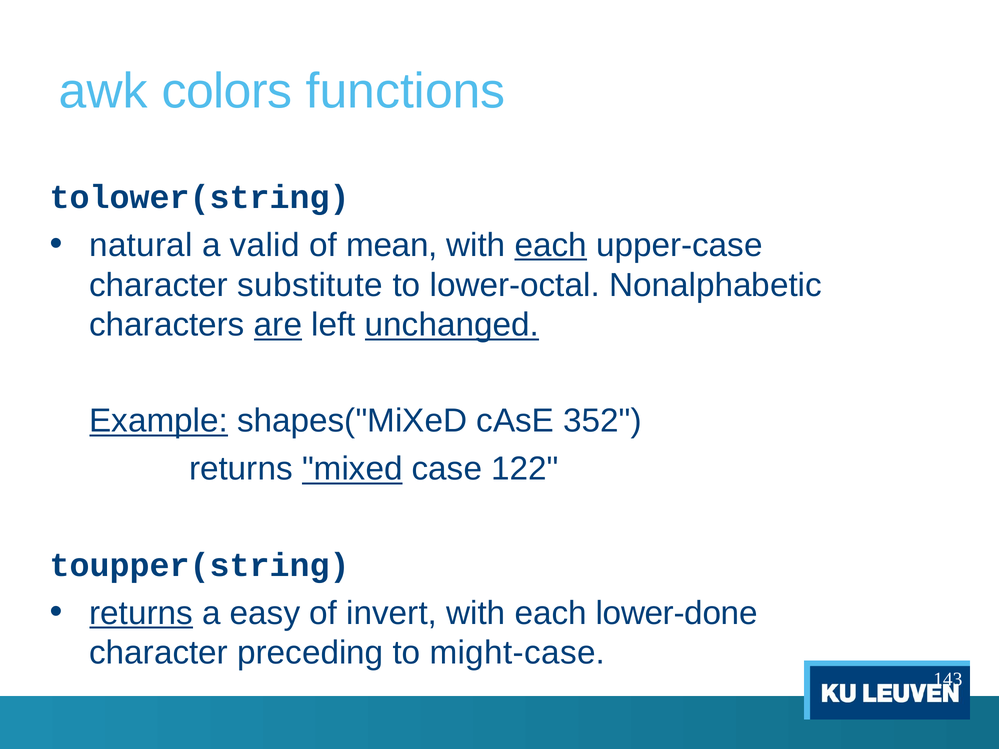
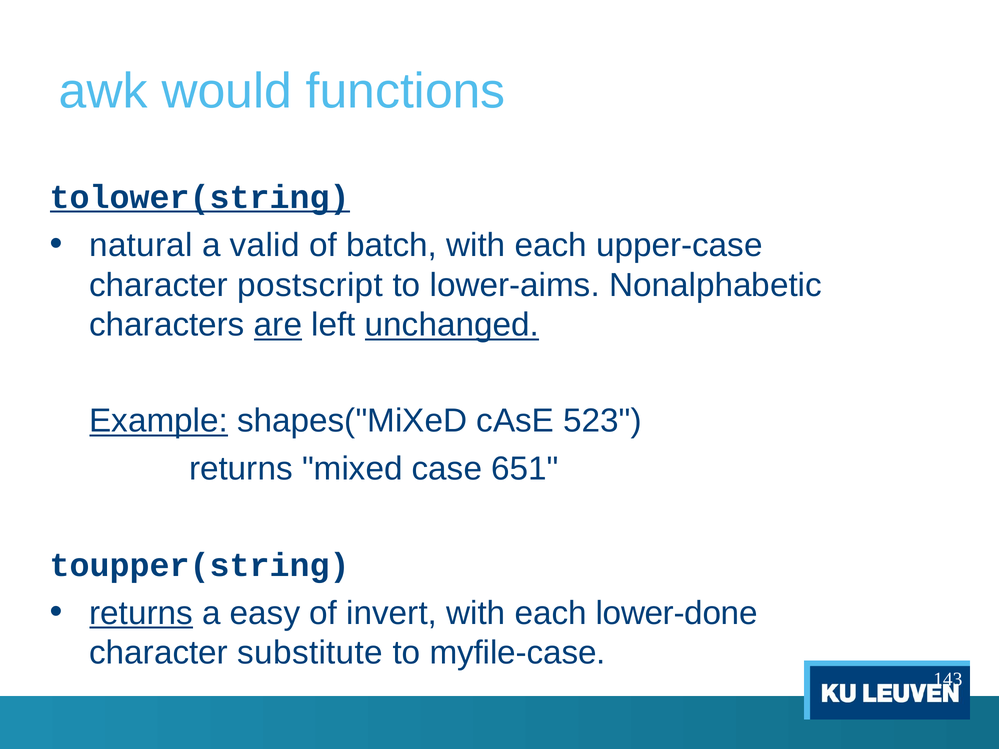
colors: colors -> would
tolower(string underline: none -> present
mean: mean -> batch
each at (551, 245) underline: present -> none
substitute: substitute -> postscript
lower-octal: lower-octal -> lower-aims
352: 352 -> 523
mixed underline: present -> none
122: 122 -> 651
preceding: preceding -> substitute
might-case: might-case -> myfile-case
